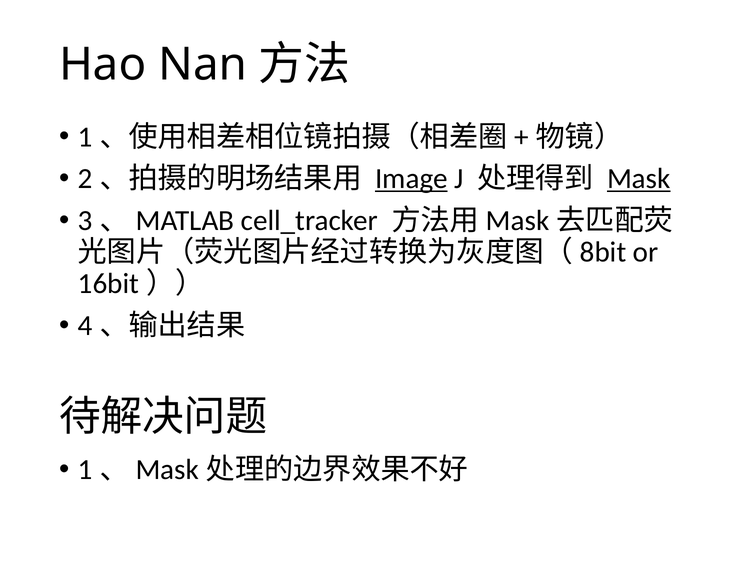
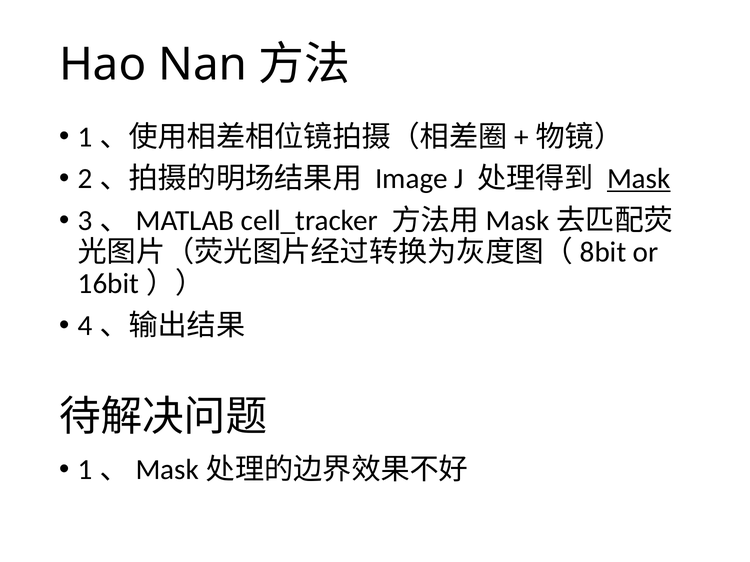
Image underline: present -> none
